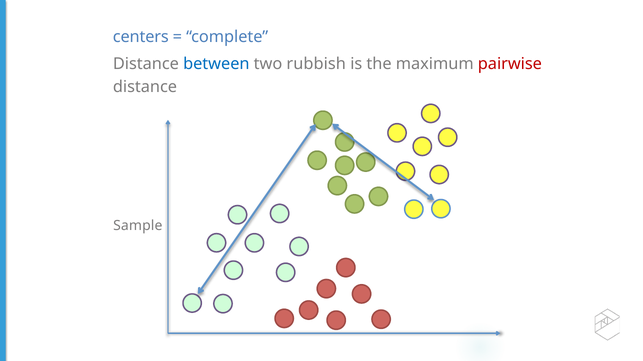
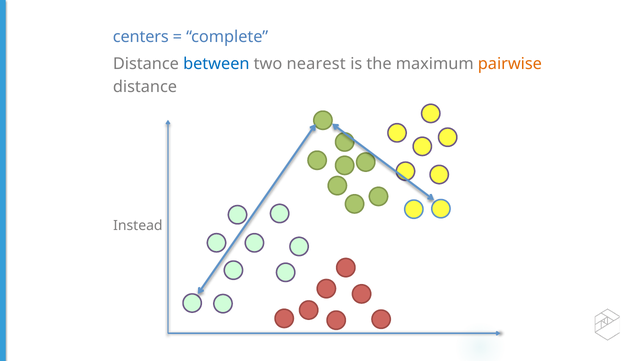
rubbish: rubbish -> nearest
pairwise colour: red -> orange
Sample: Sample -> Instead
